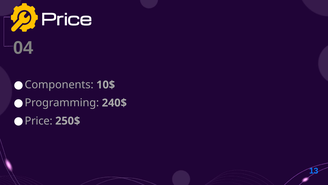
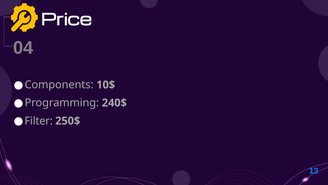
Price at (39, 121): Price -> Filter
